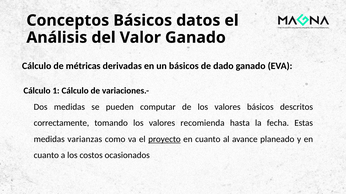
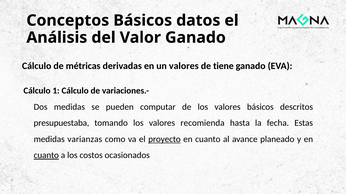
un básicos: básicos -> valores
dado: dado -> tiene
correctamente: correctamente -> presupuestaba
cuanto at (46, 156) underline: none -> present
